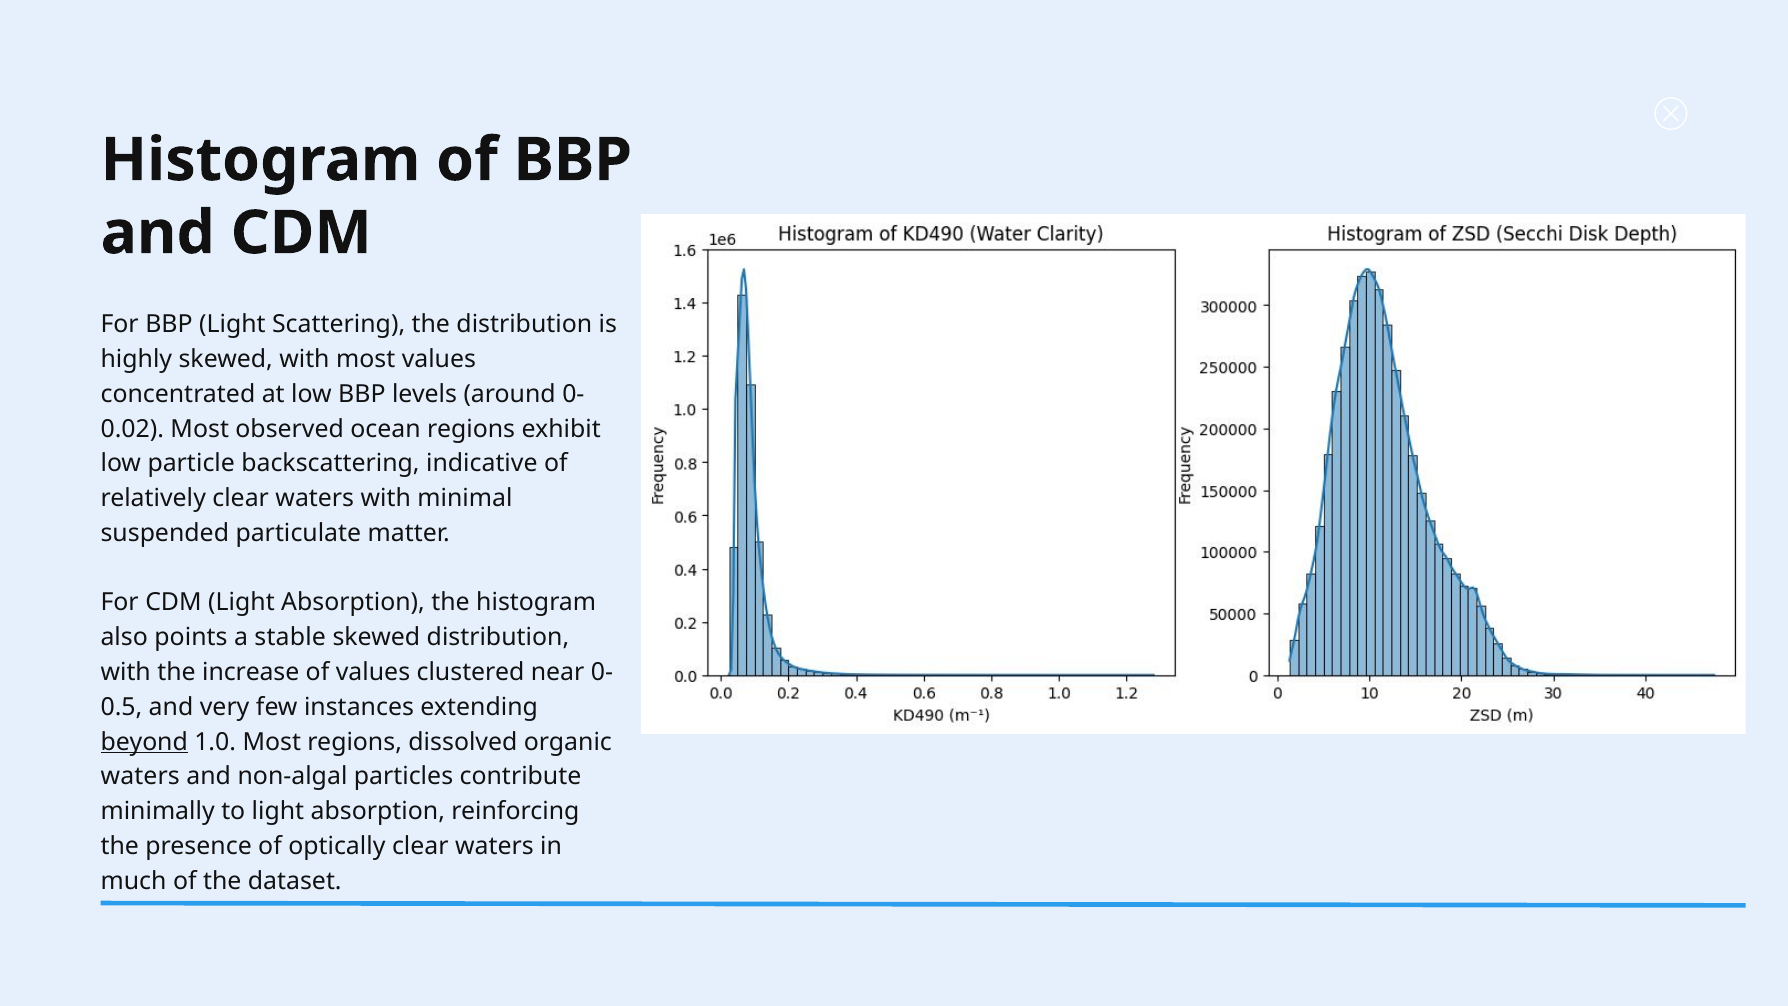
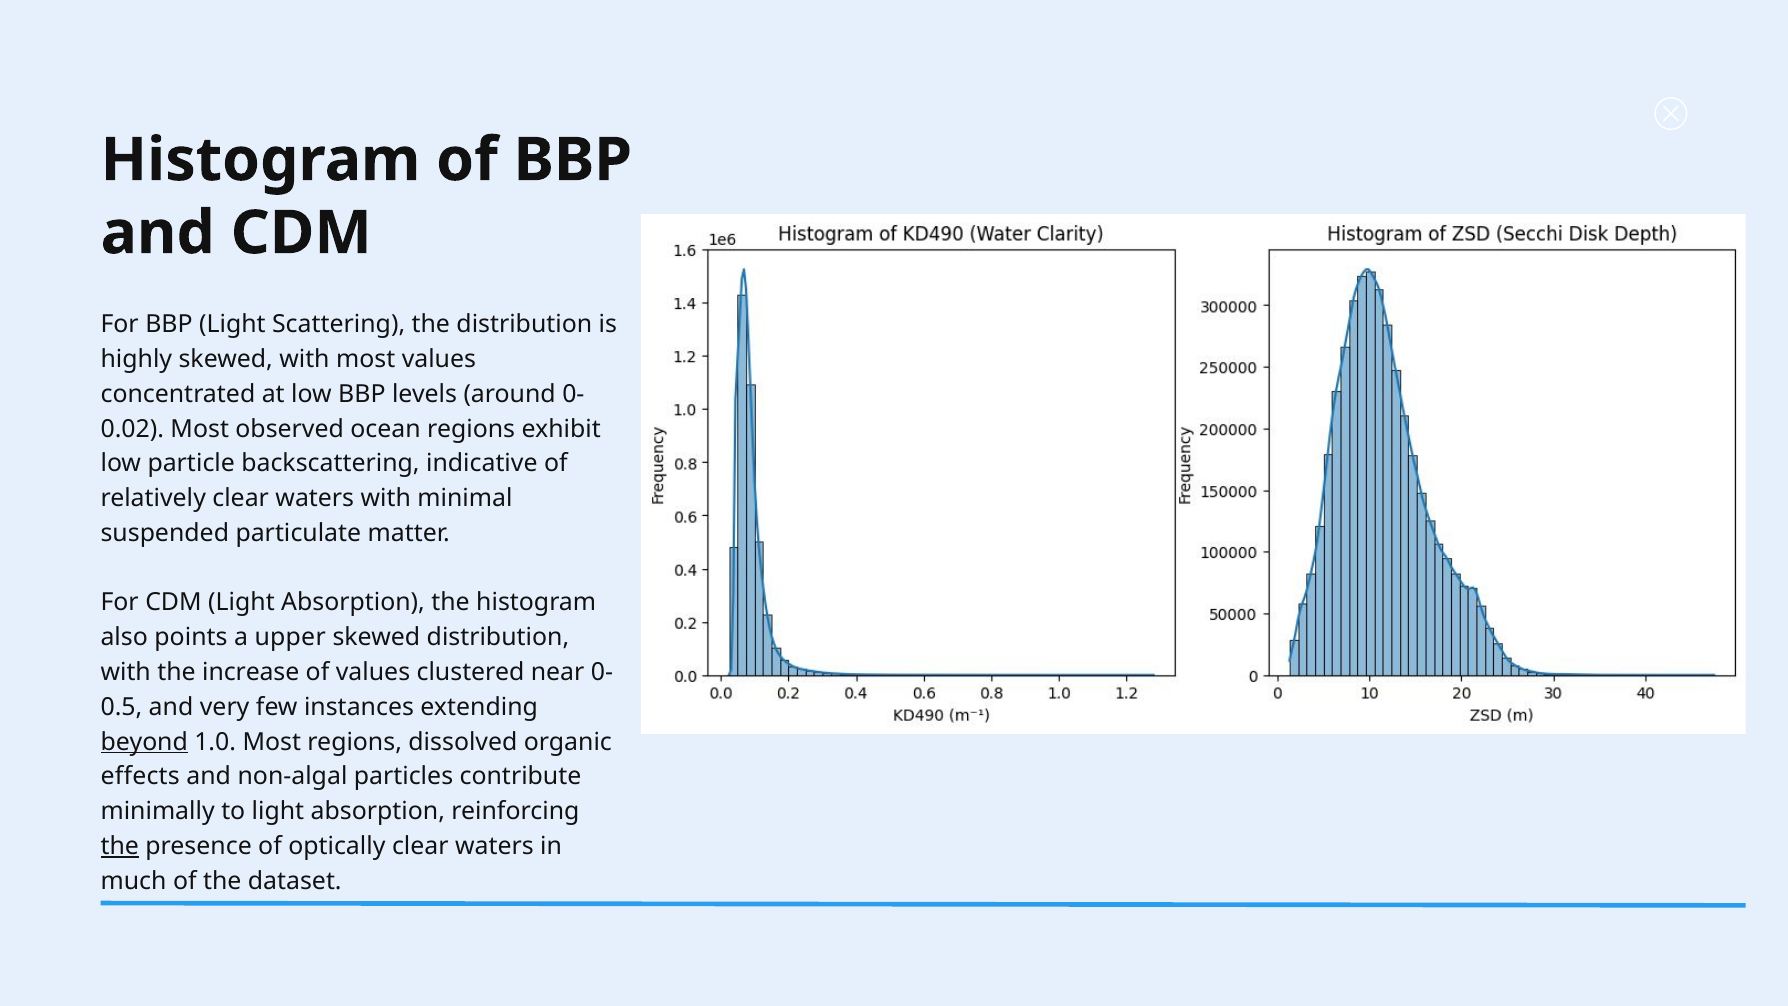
stable: stable -> upper
waters at (140, 776): waters -> effects
the at (120, 846) underline: none -> present
